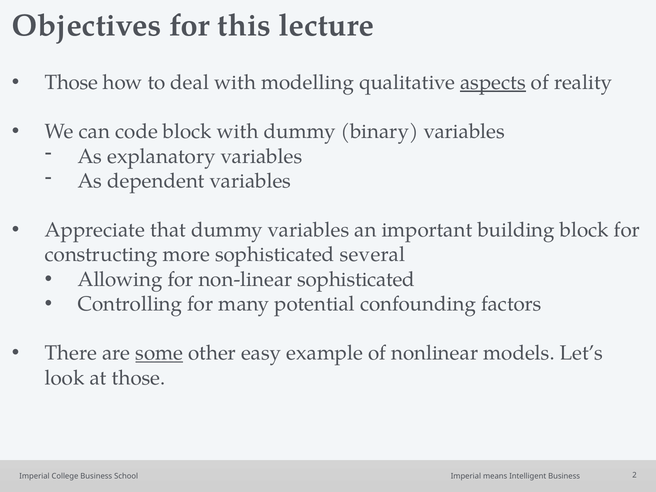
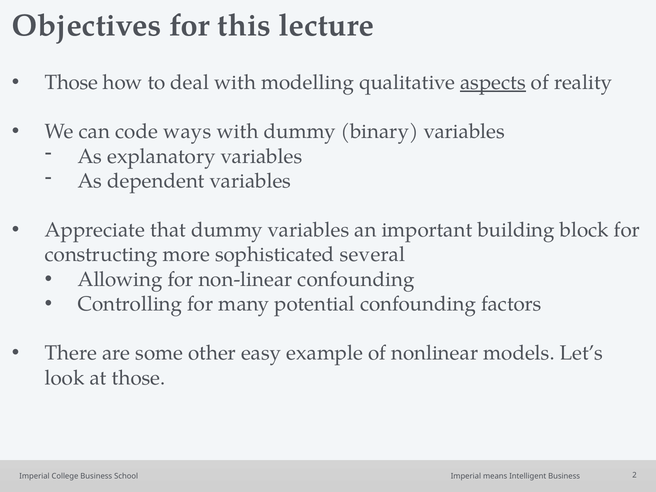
code block: block -> ways
non-linear sophisticated: sophisticated -> confounding
some underline: present -> none
